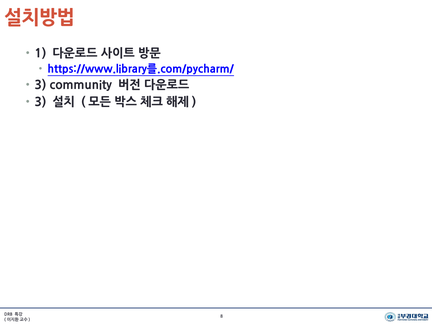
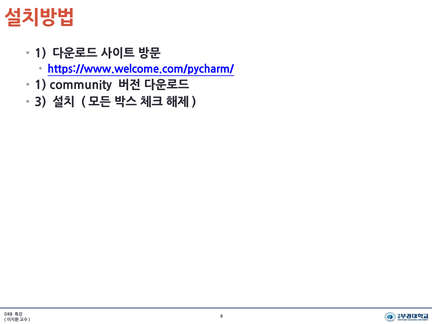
https://www.library를.com/pycharm/: https://www.library를.com/pycharm/ -> https://www.welcome.com/pycharm/
3 at (40, 85): 3 -> 1
